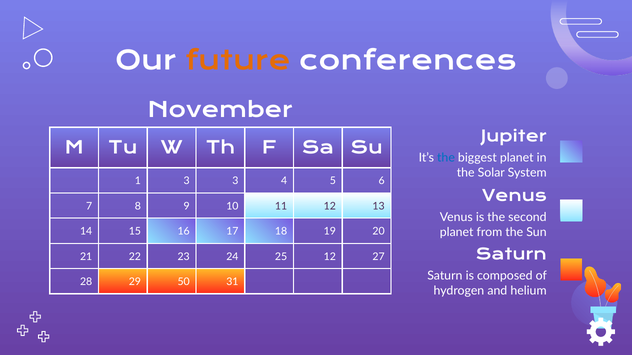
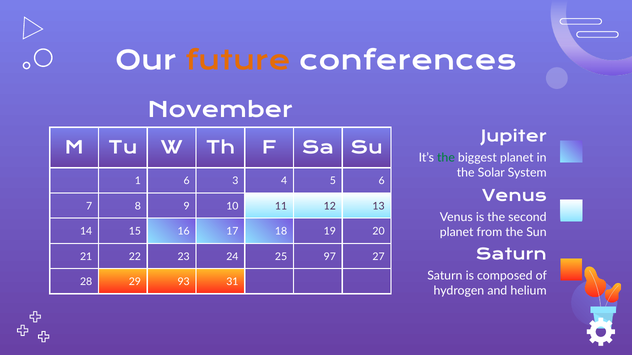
the at (446, 158) colour: blue -> green
1 3: 3 -> 6
25 12: 12 -> 97
50: 50 -> 93
